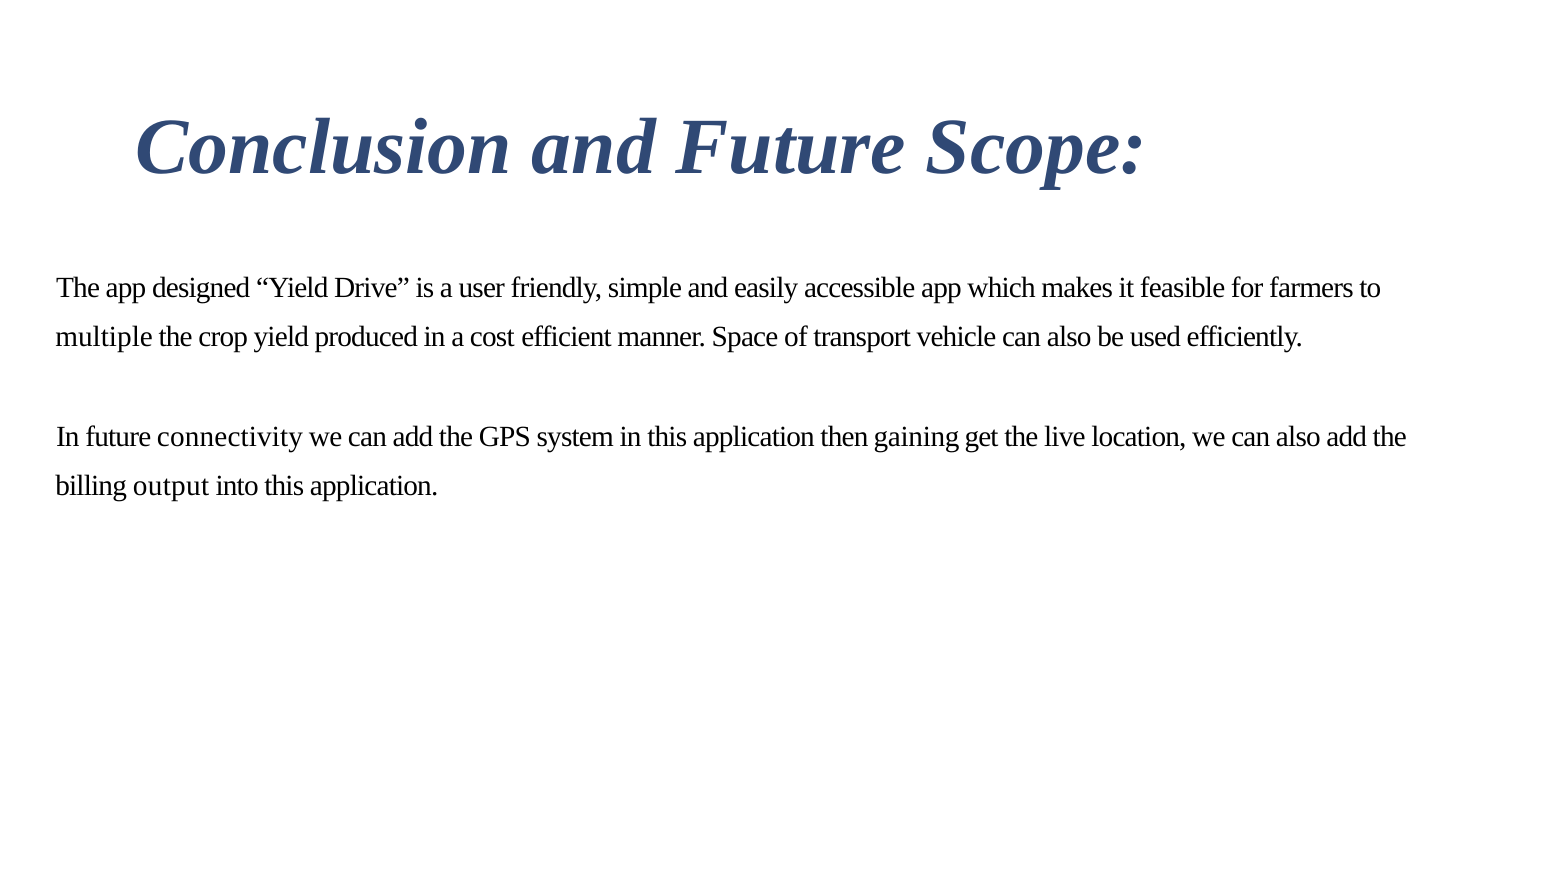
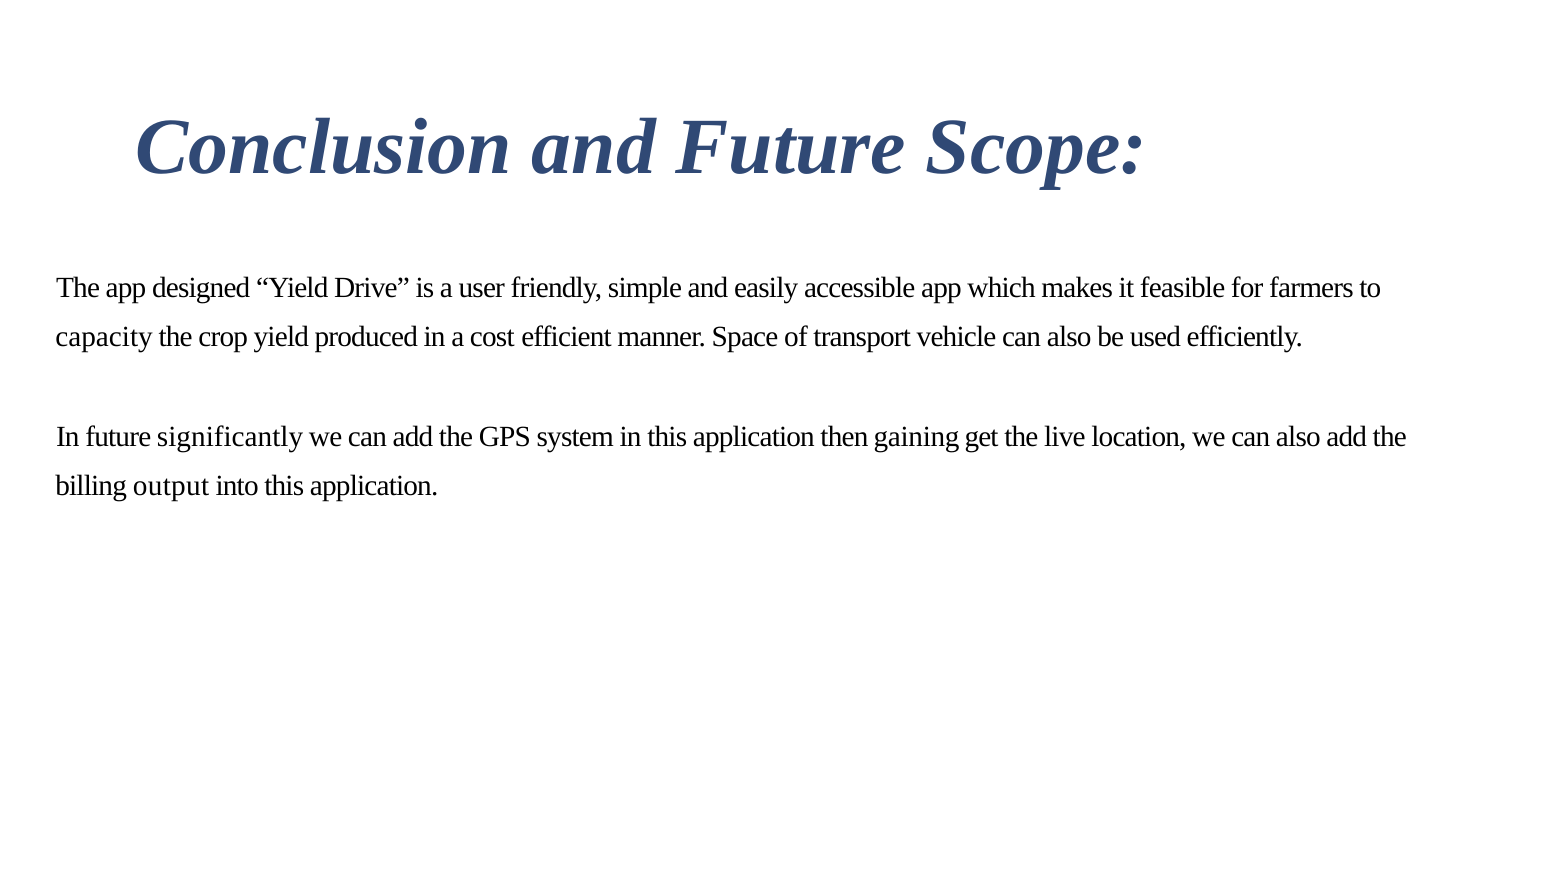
multiple: multiple -> capacity
connectivity: connectivity -> significantly
